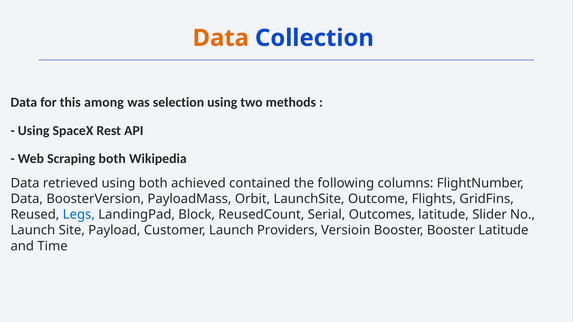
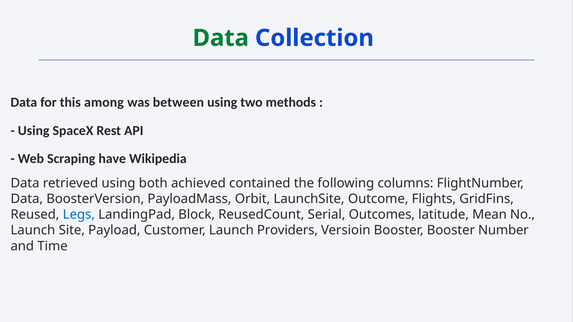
Data at (221, 38) colour: orange -> green
selection: selection -> between
Scraping both: both -> have
Slider: Slider -> Mean
Booster Latitude: Latitude -> Number
